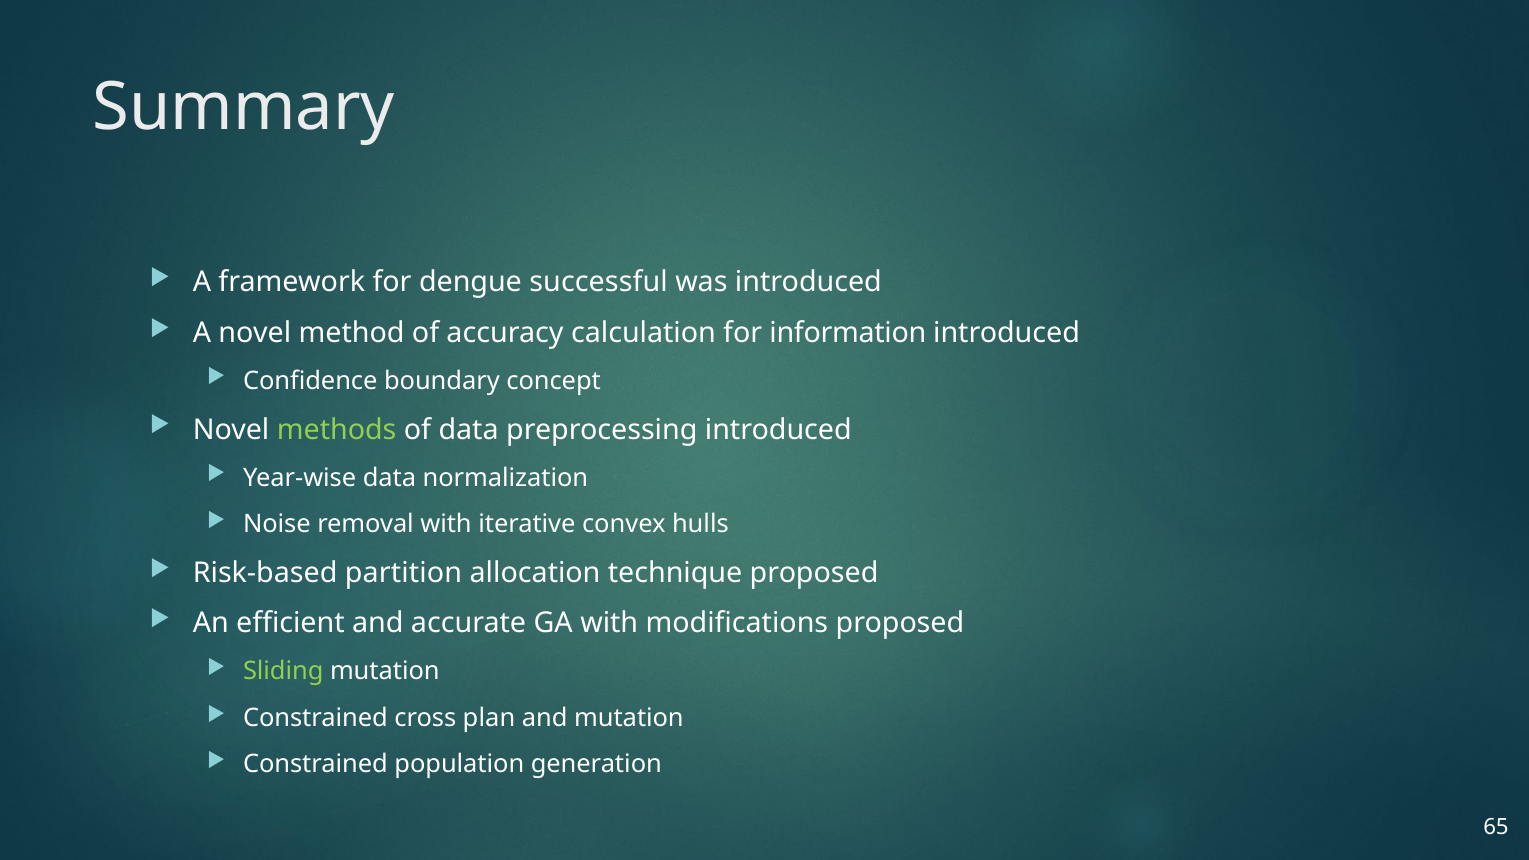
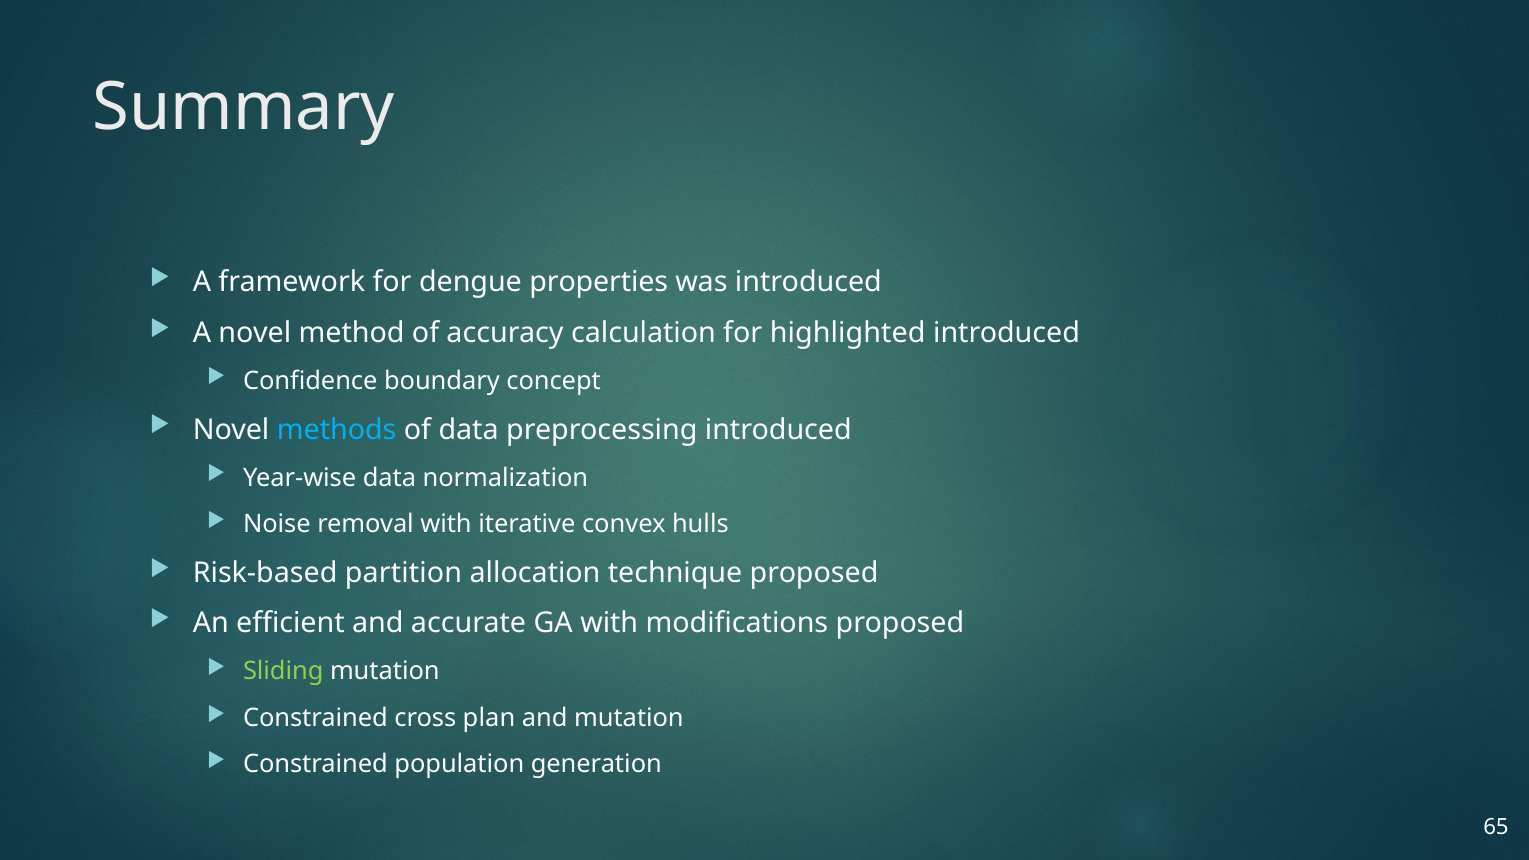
successful: successful -> properties
information: information -> highlighted
methods colour: light green -> light blue
